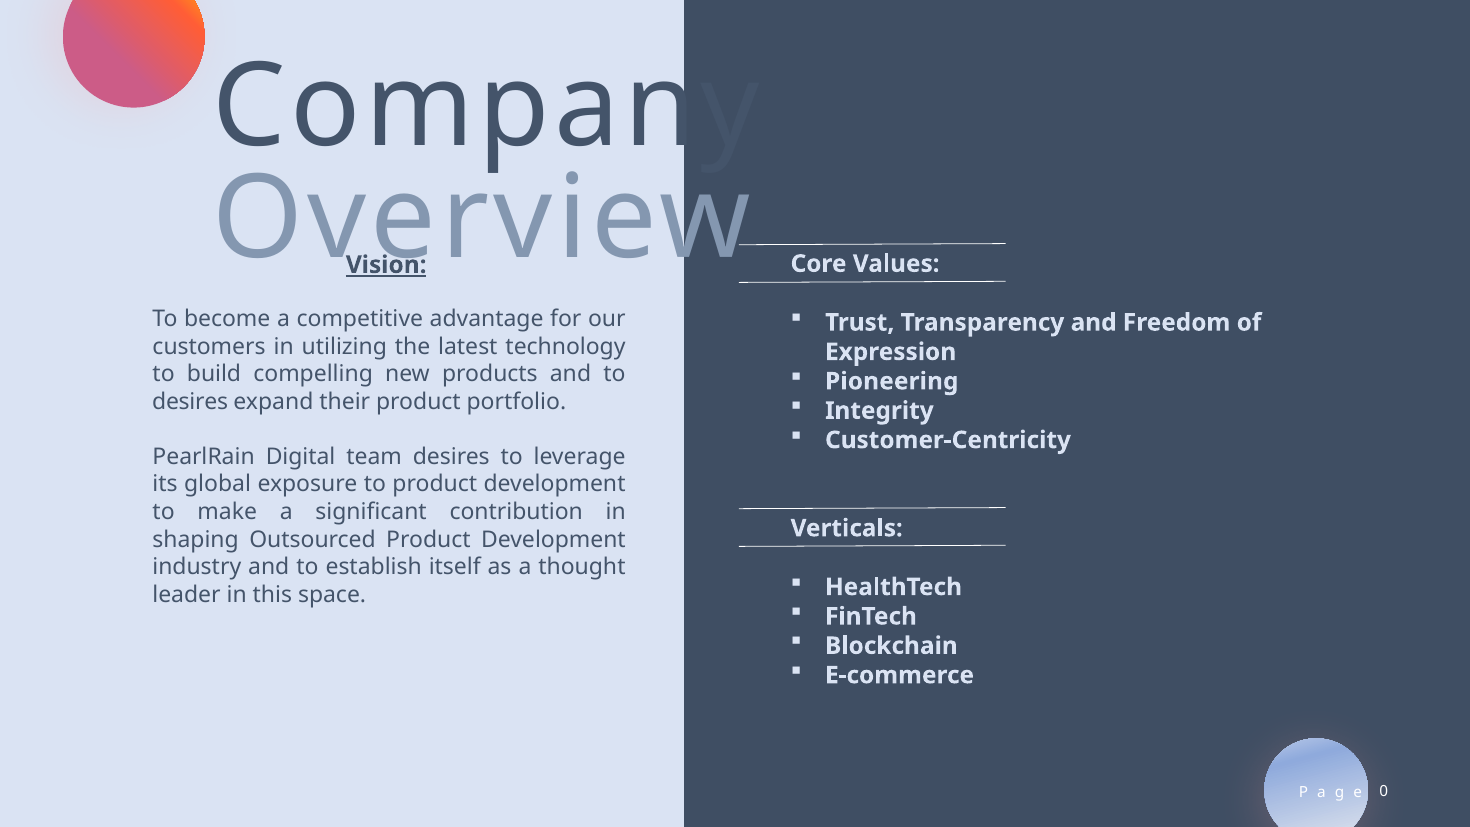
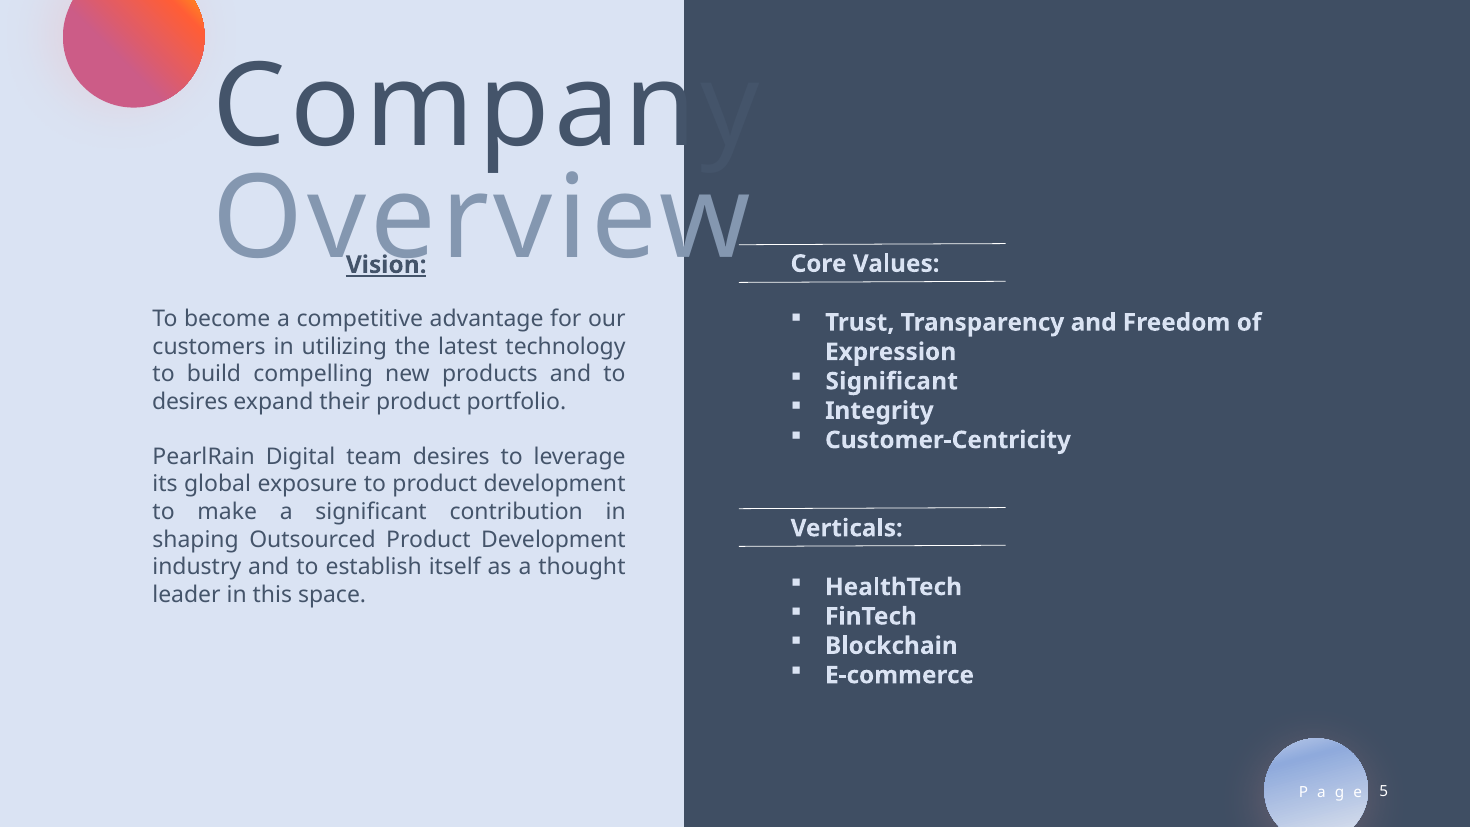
Pioneering at (892, 381): Pioneering -> Significant
0: 0 -> 5
